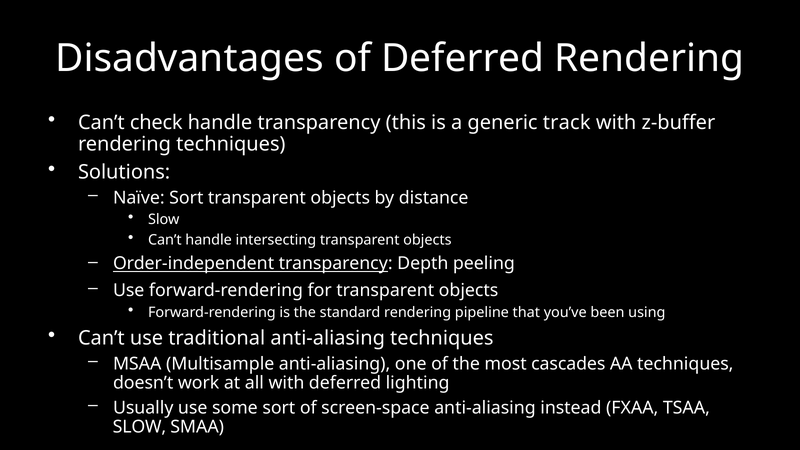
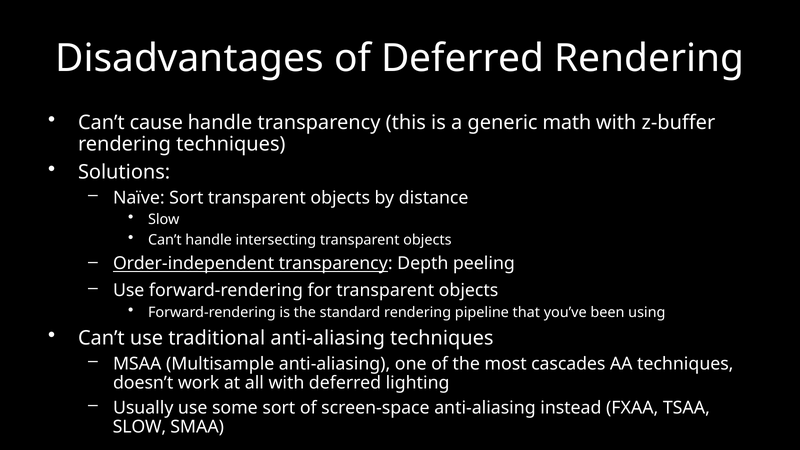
check: check -> cause
track: track -> math
